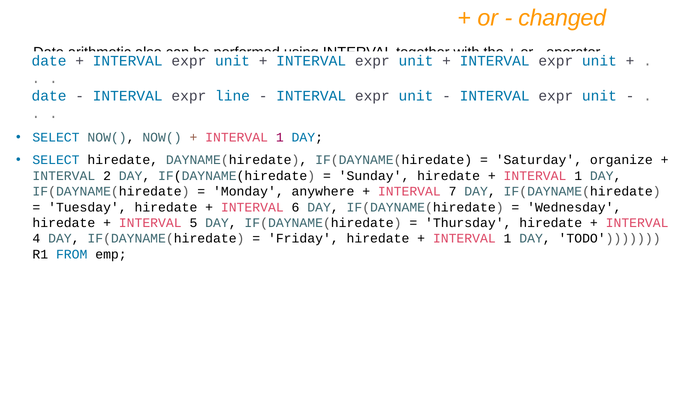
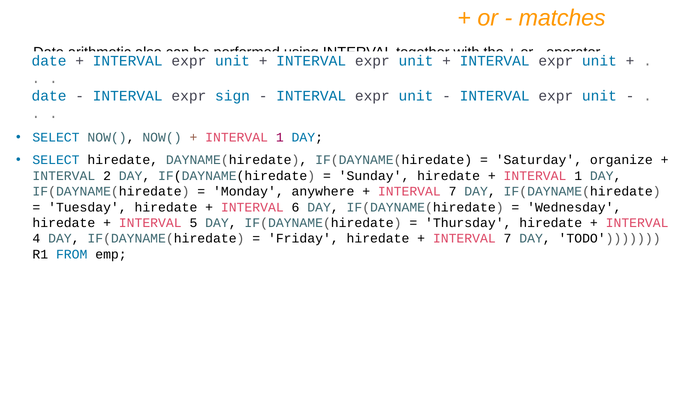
changed: changed -> matches
line: line -> sign
1 at (508, 238): 1 -> 7
